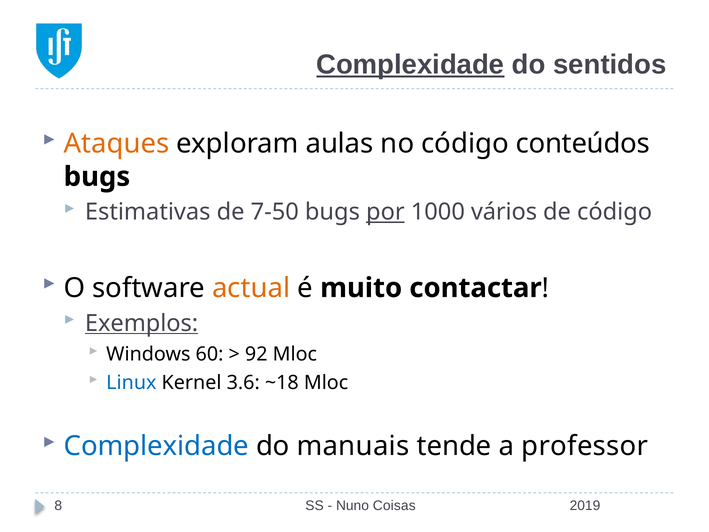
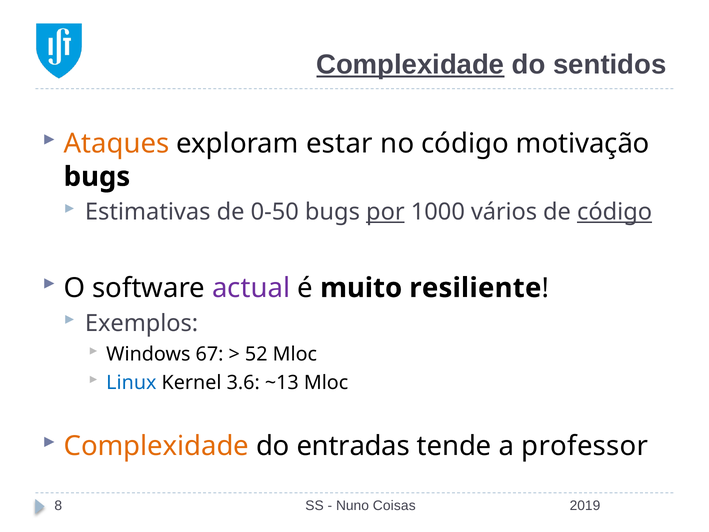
aulas: aulas -> estar
conteúdos: conteúdos -> motivação
7-50: 7-50 -> 0-50
código at (615, 212) underline: none -> present
actual colour: orange -> purple
contactar: contactar -> resiliente
Exemplos underline: present -> none
60: 60 -> 67
92: 92 -> 52
~18: ~18 -> ~13
Complexidade at (156, 446) colour: blue -> orange
manuais: manuais -> entradas
